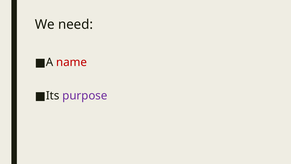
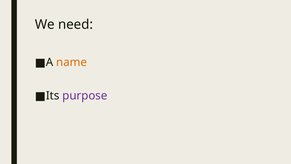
name colour: red -> orange
